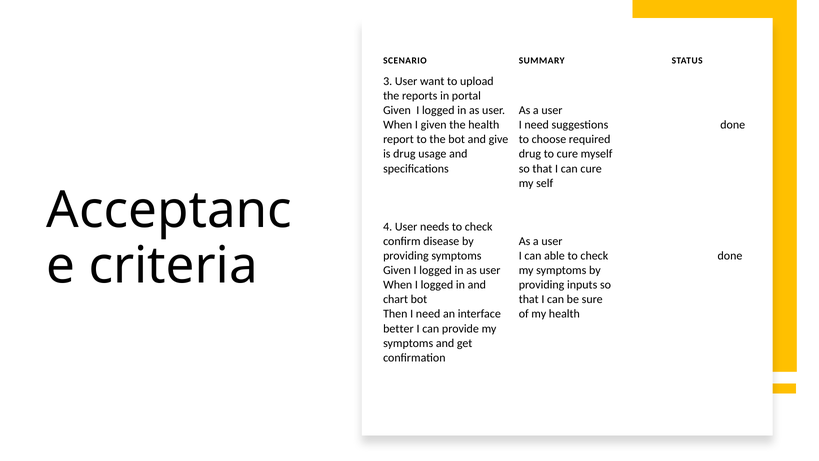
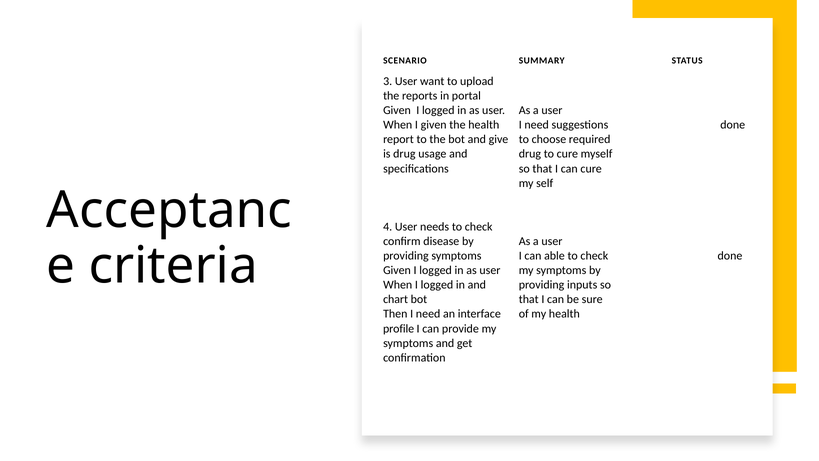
better: better -> profile
